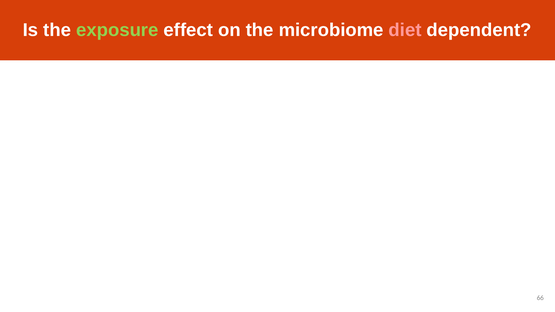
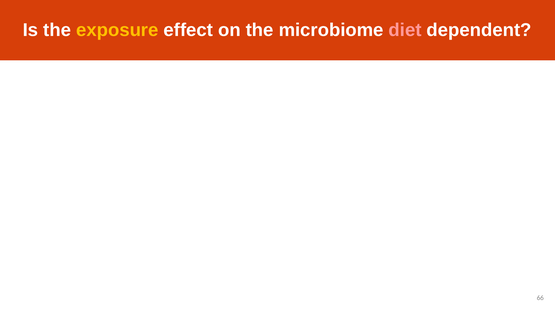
exposure colour: light green -> yellow
